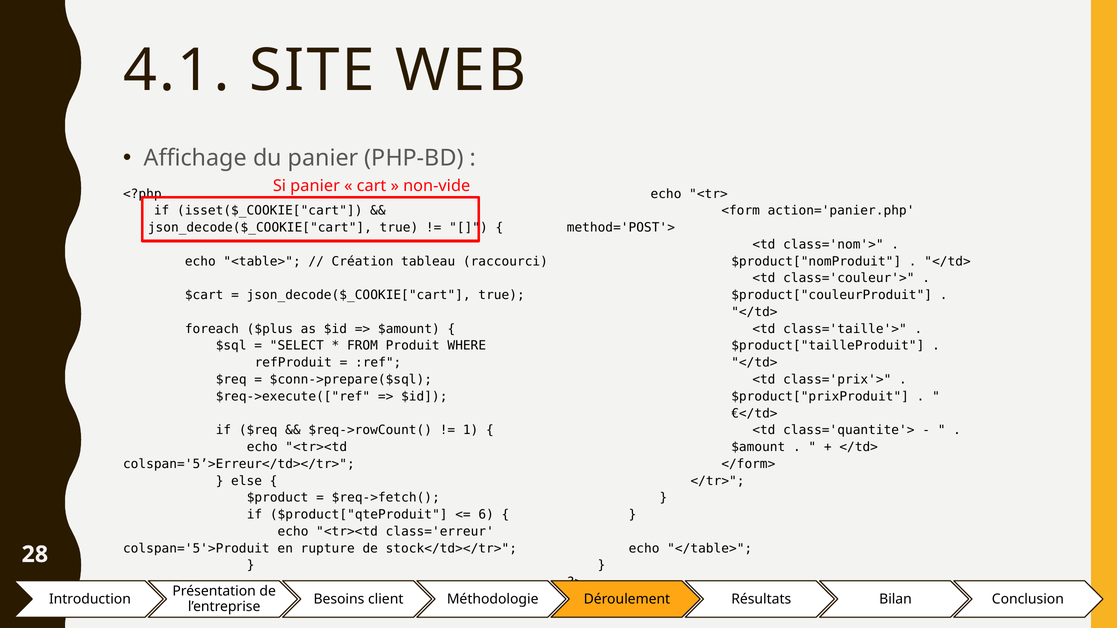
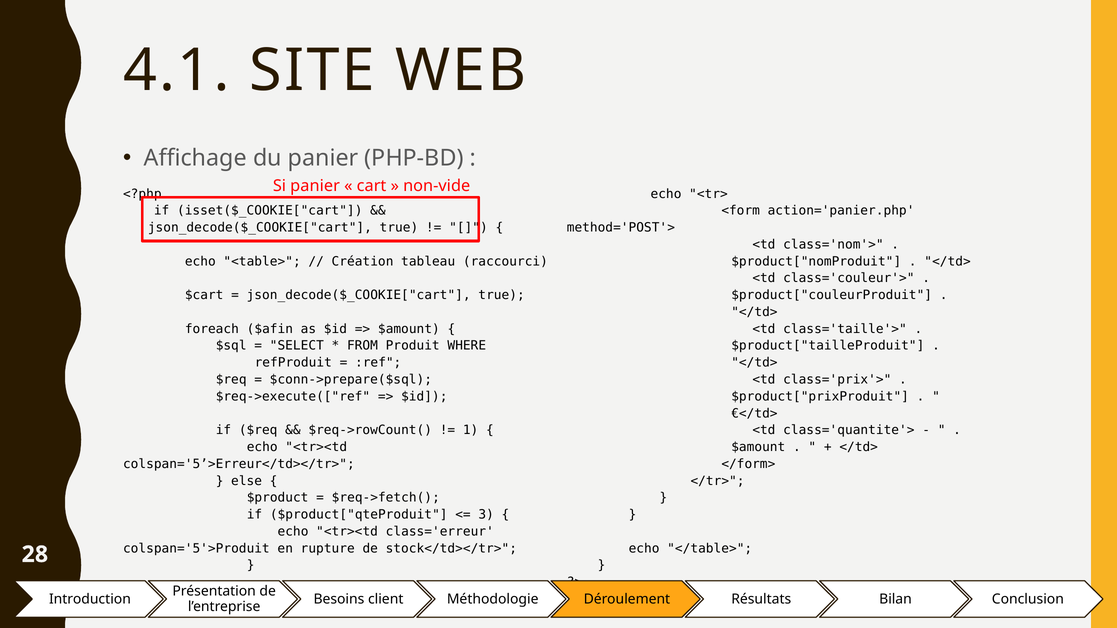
$plus: $plus -> $afin
6: 6 -> 3
